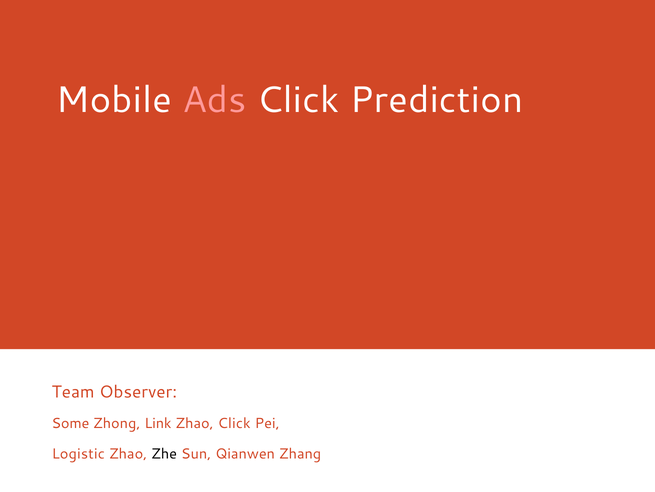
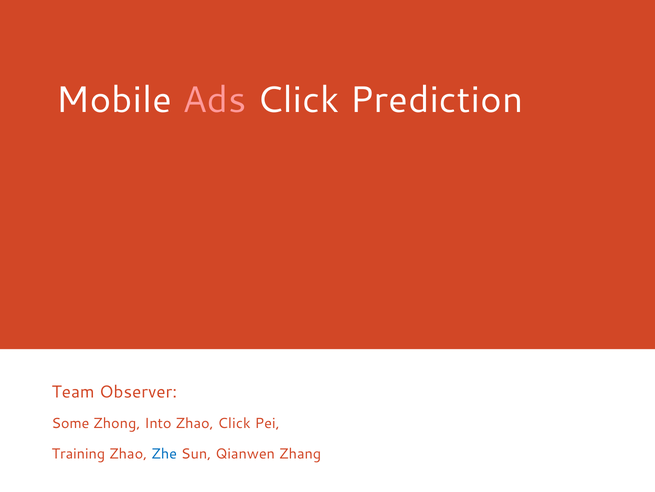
Link: Link -> Into
Logistic: Logistic -> Training
Zhe colour: black -> blue
